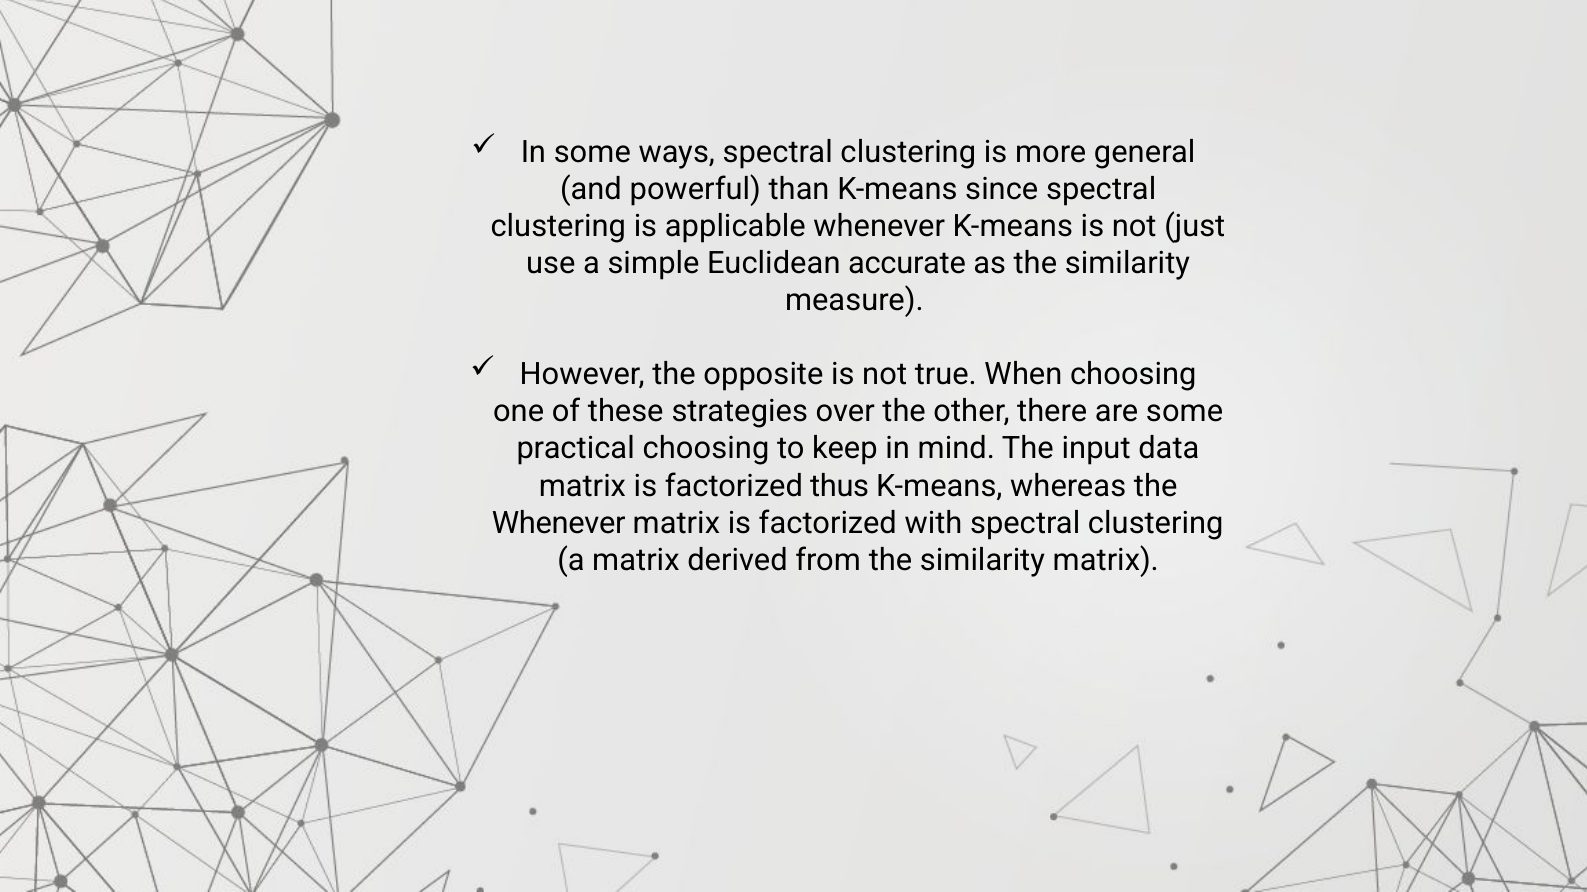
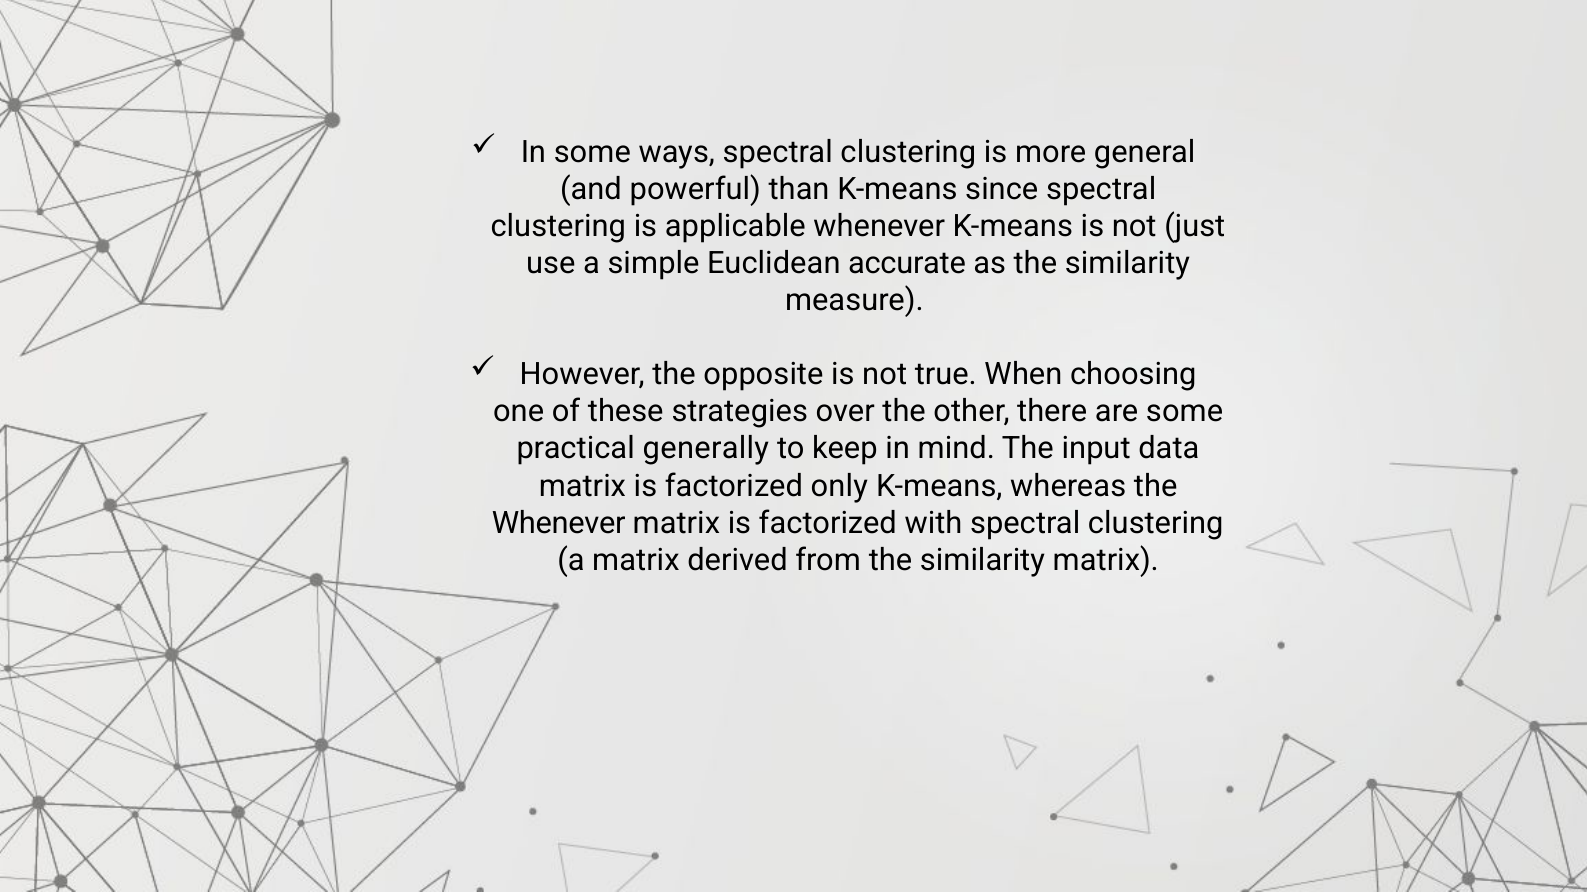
practical choosing: choosing -> generally
thus: thus -> only
